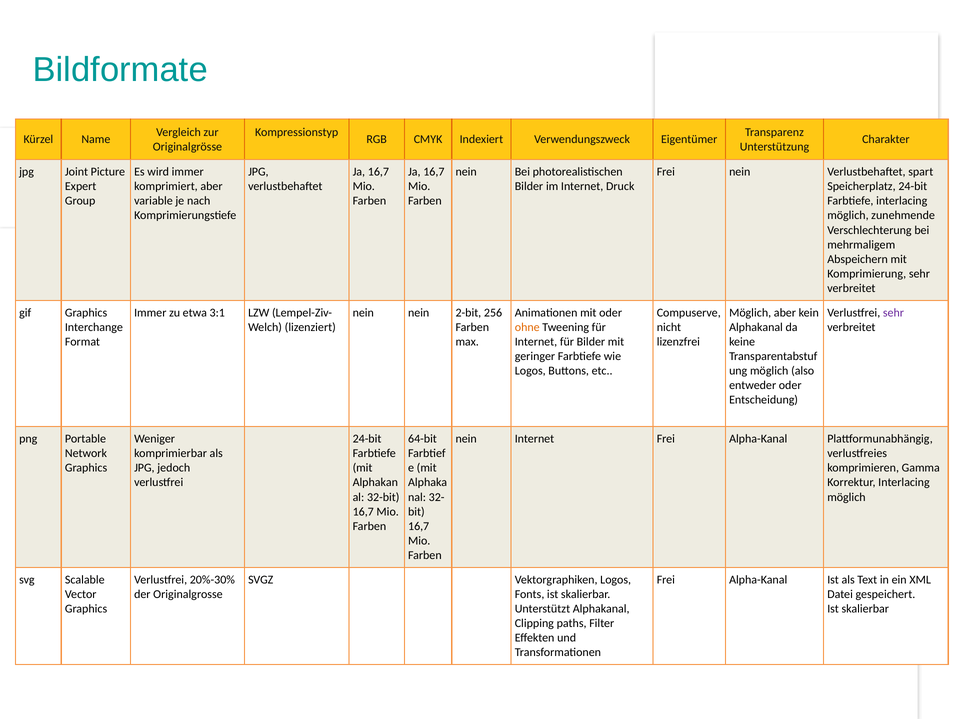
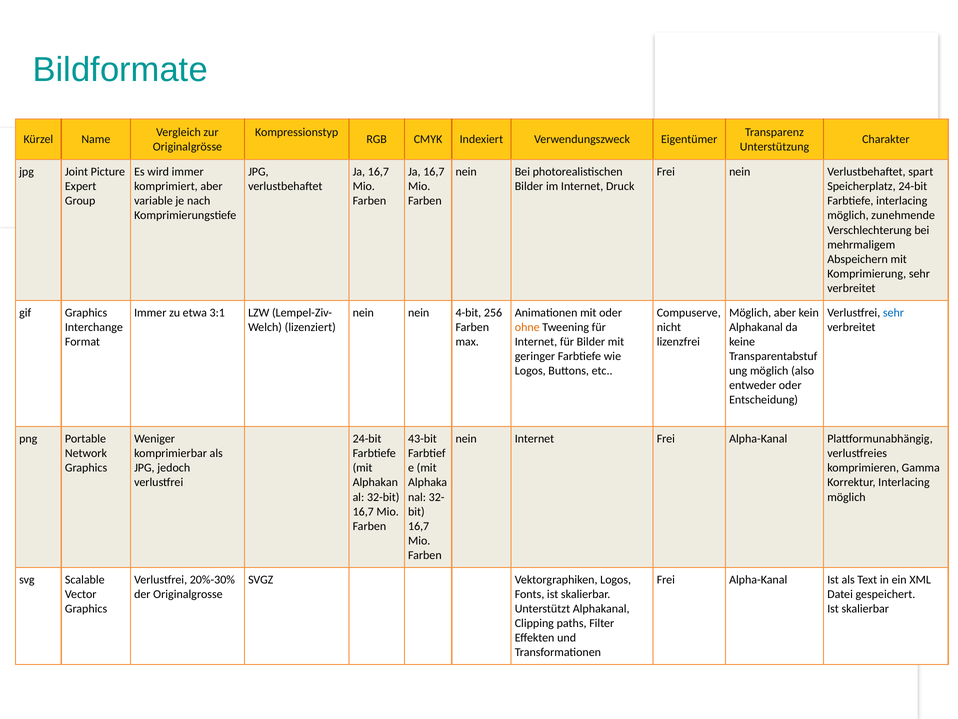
2-bit: 2-bit -> 4-bit
sehr at (893, 312) colour: purple -> blue
64-bit: 64-bit -> 43-bit
